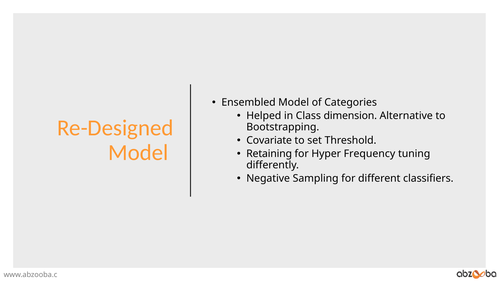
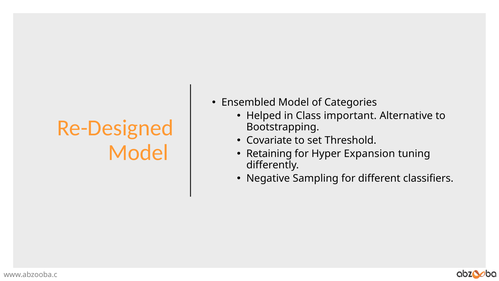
dimension: dimension -> important
Frequency: Frequency -> Expansion
